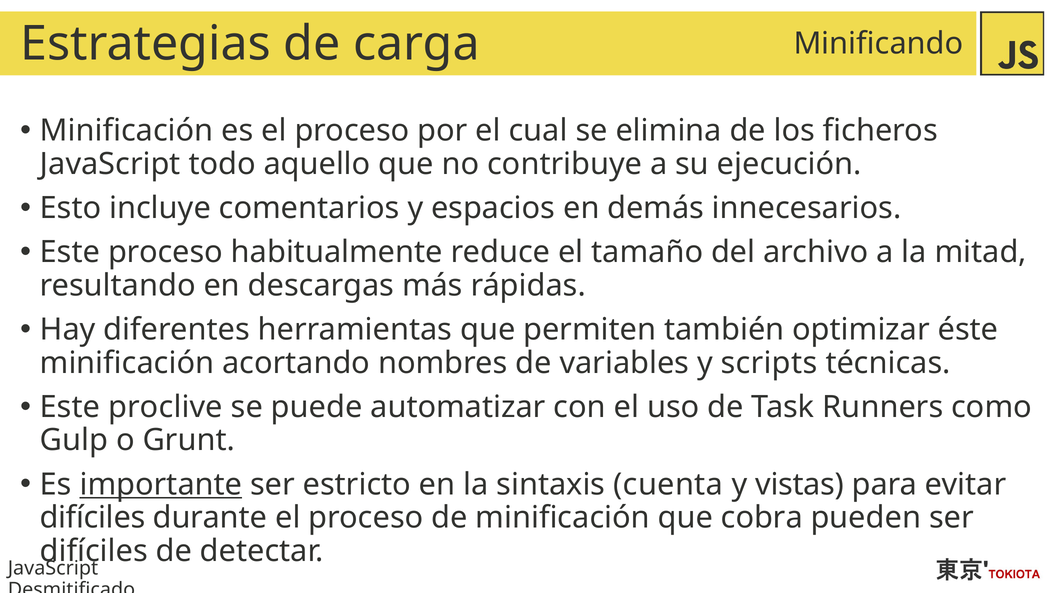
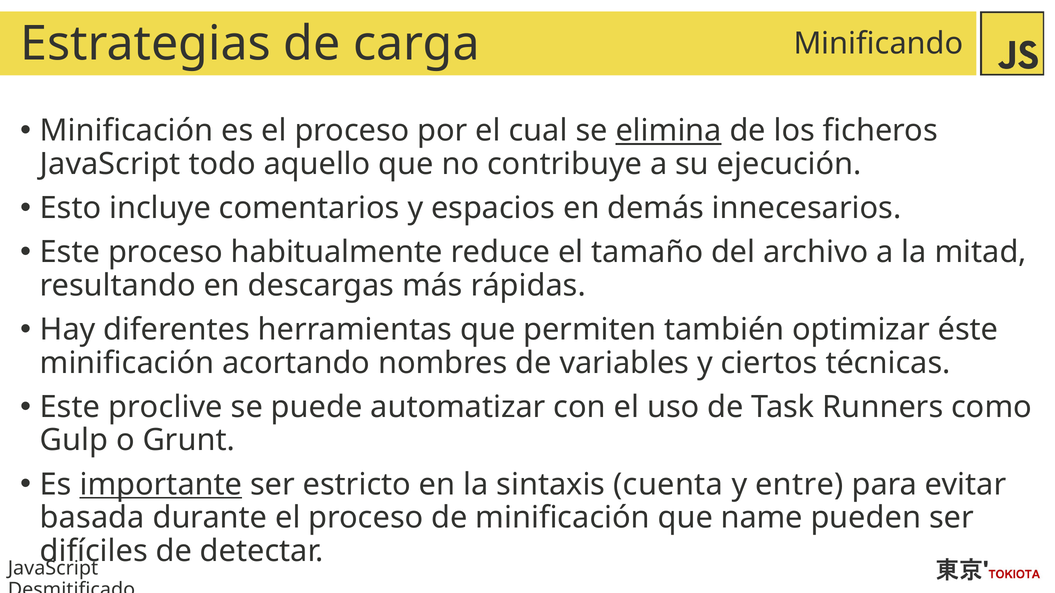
elimina underline: none -> present
scripts: scripts -> ciertos
vistas: vistas -> entre
difíciles at (92, 518): difíciles -> basada
cobra: cobra -> name
